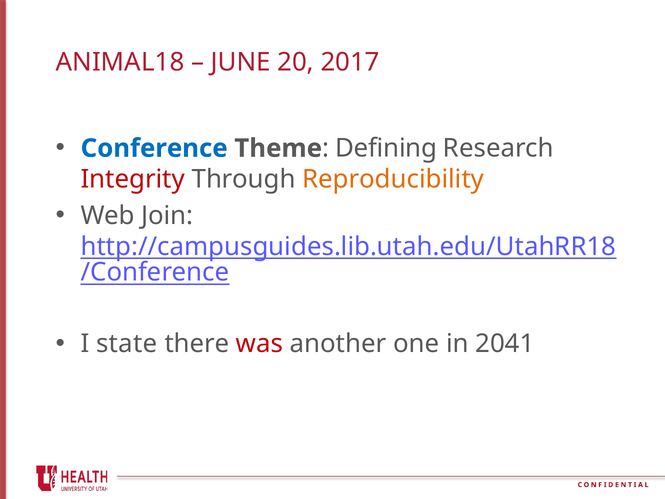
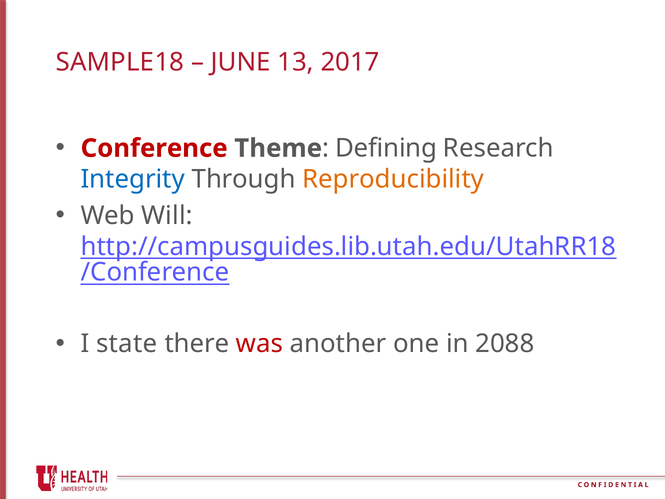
ANIMAL18: ANIMAL18 -> SAMPLE18
20: 20 -> 13
Conference colour: blue -> red
Integrity colour: red -> blue
Join: Join -> Will
2041: 2041 -> 2088
